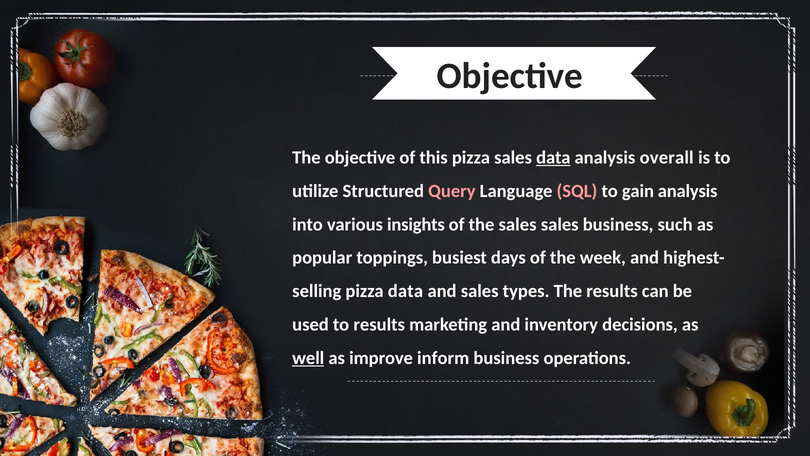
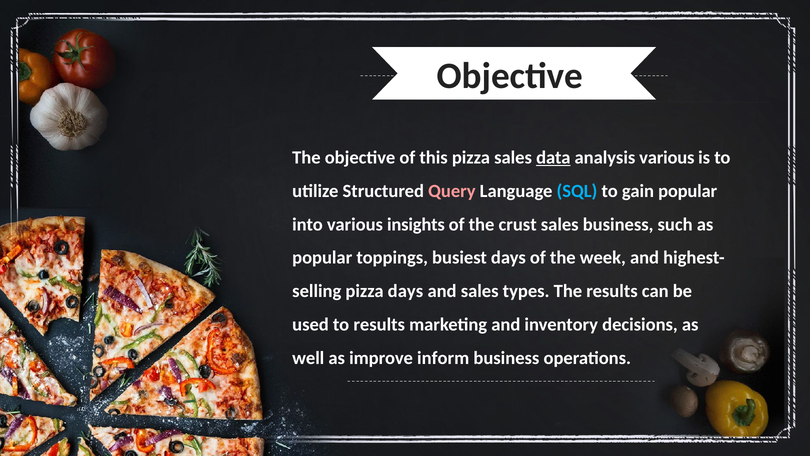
analysis overall: overall -> various
SQL colour: pink -> light blue
gain analysis: analysis -> popular
the sales: sales -> crust
pizza data: data -> days
well underline: present -> none
